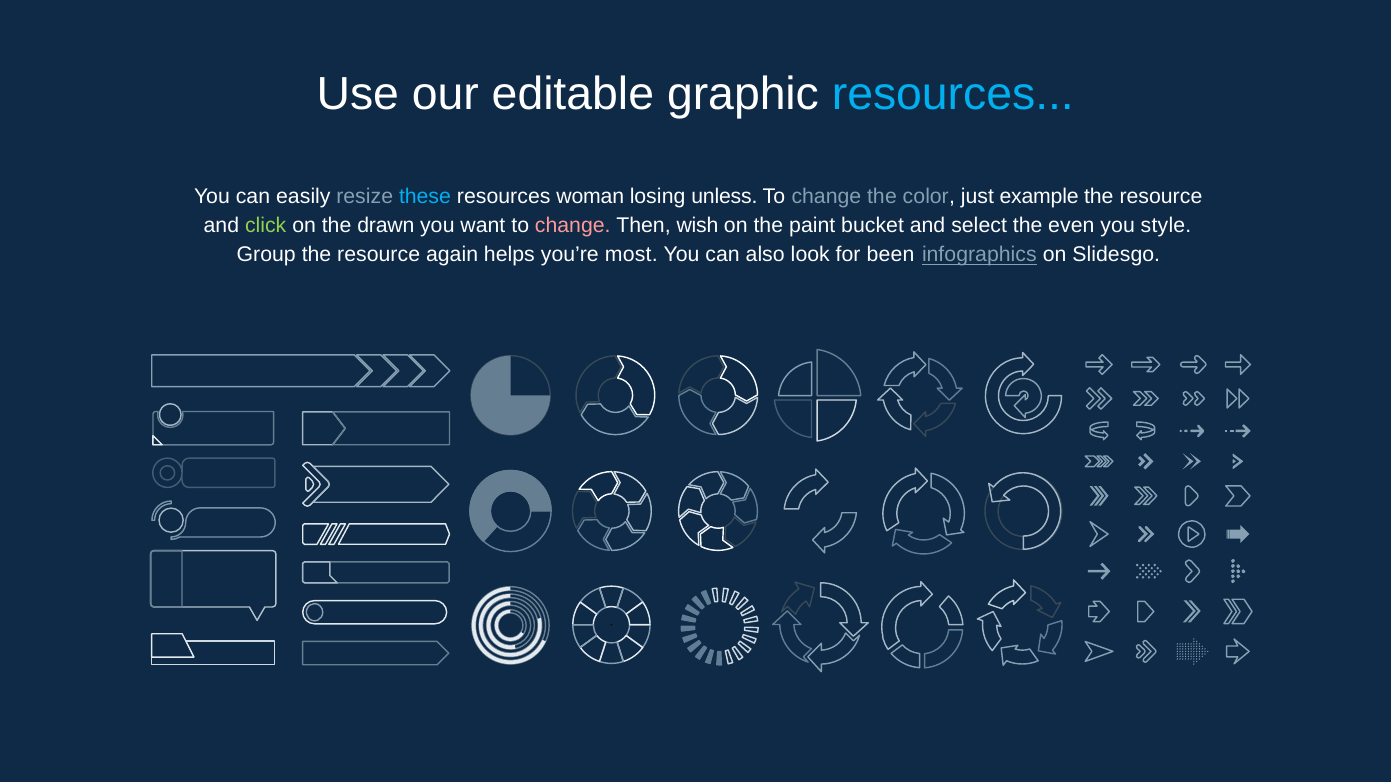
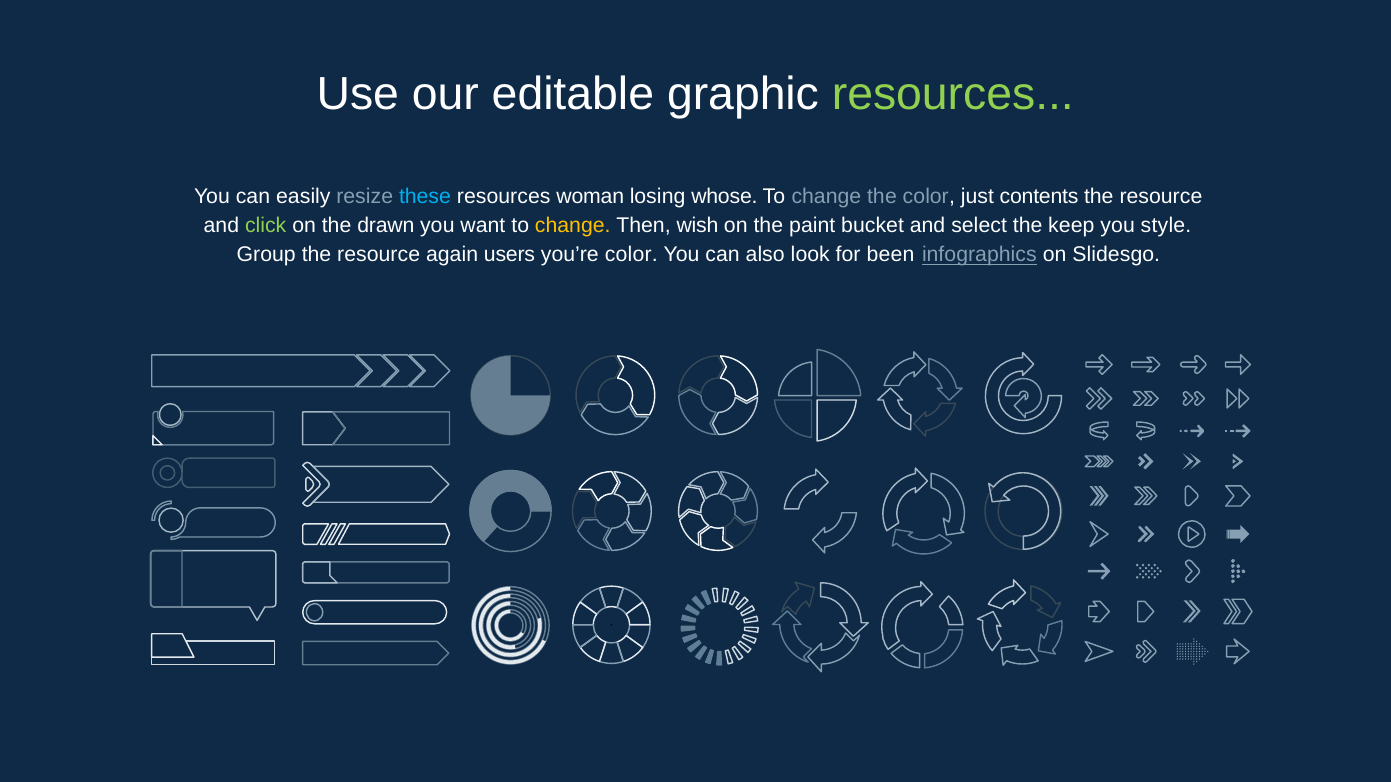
resources at (953, 94) colour: light blue -> light green
unless: unless -> whose
example: example -> contents
change at (573, 226) colour: pink -> yellow
even: even -> keep
helps: helps -> users
you’re most: most -> color
